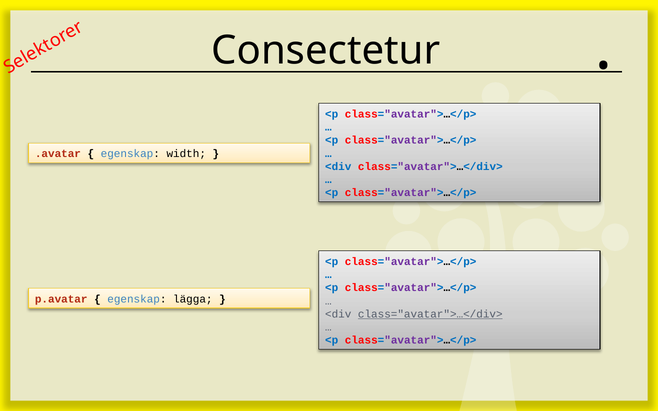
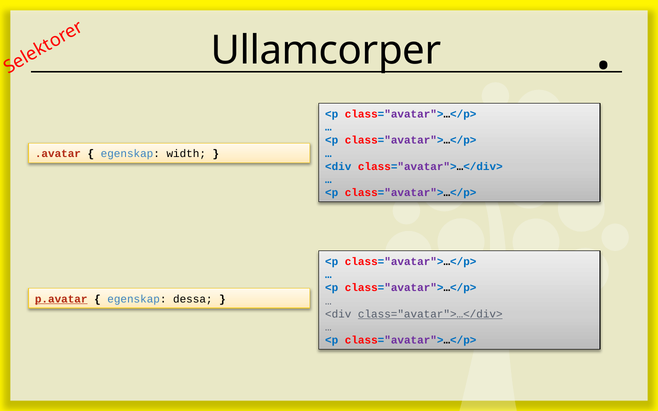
Consectetur: Consectetur -> Ullamcorper
p.avatar underline: none -> present
lägga: lägga -> dessa
